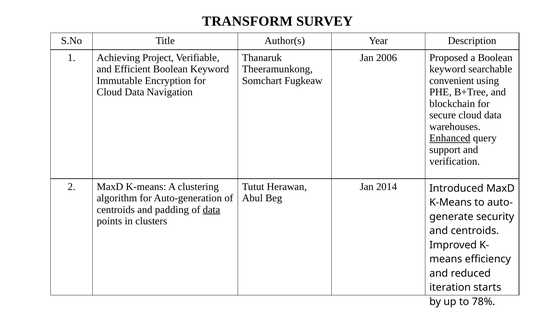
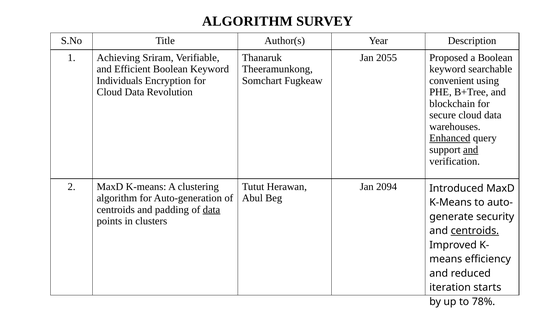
TRANSFORM at (247, 21): TRANSFORM -> ALGORITHM
Project: Project -> Sriram
2006: 2006 -> 2055
Immutable: Immutable -> Individuals
Navigation: Navigation -> Revolution
and at (471, 150) underline: none -> present
2014: 2014 -> 2094
centroids at (475, 231) underline: none -> present
